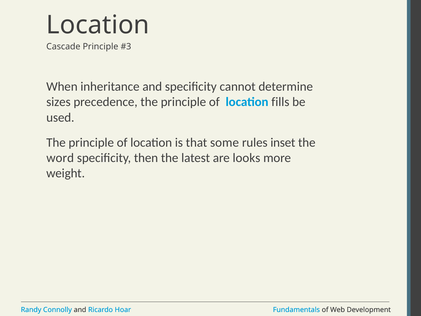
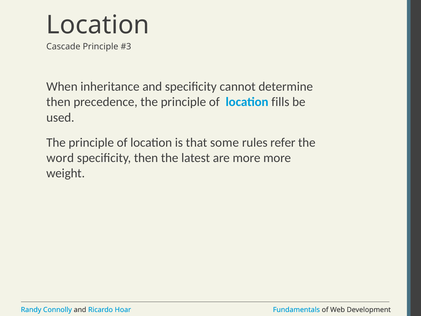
sizes at (58, 102): sizes -> then
inset: inset -> refer
are looks: looks -> more
